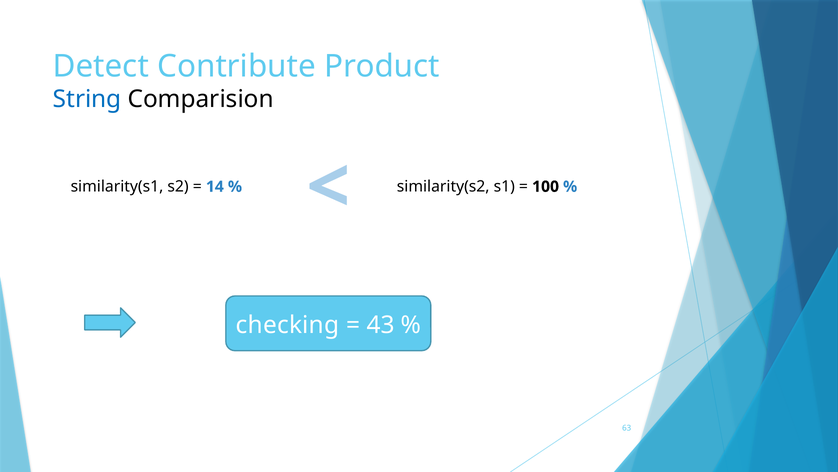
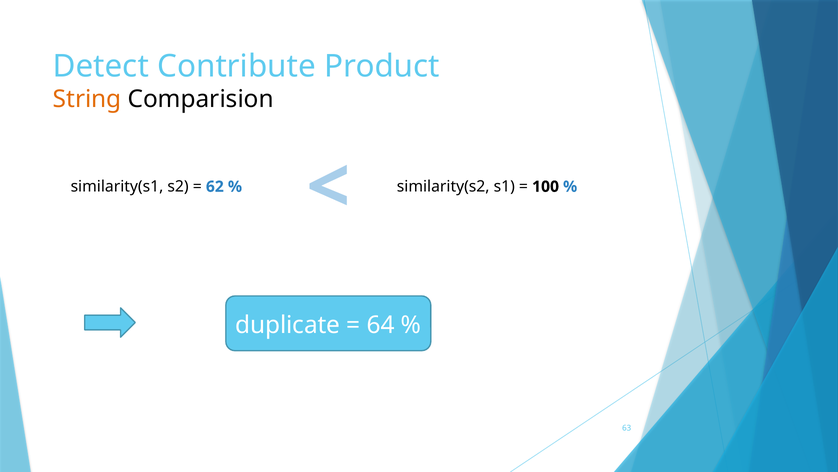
String colour: blue -> orange
14: 14 -> 62
checking: checking -> duplicate
43: 43 -> 64
